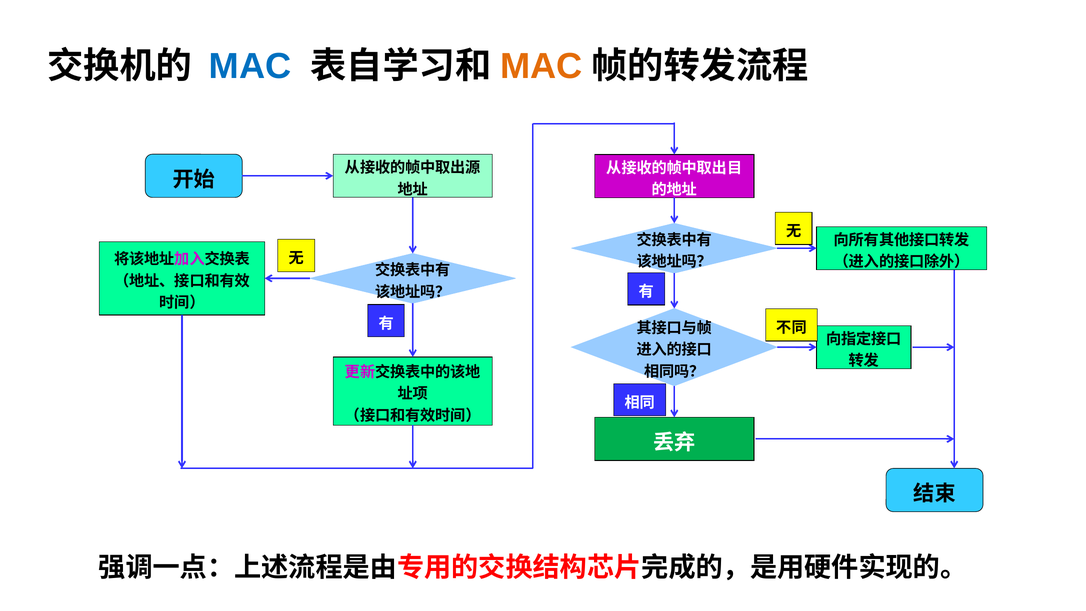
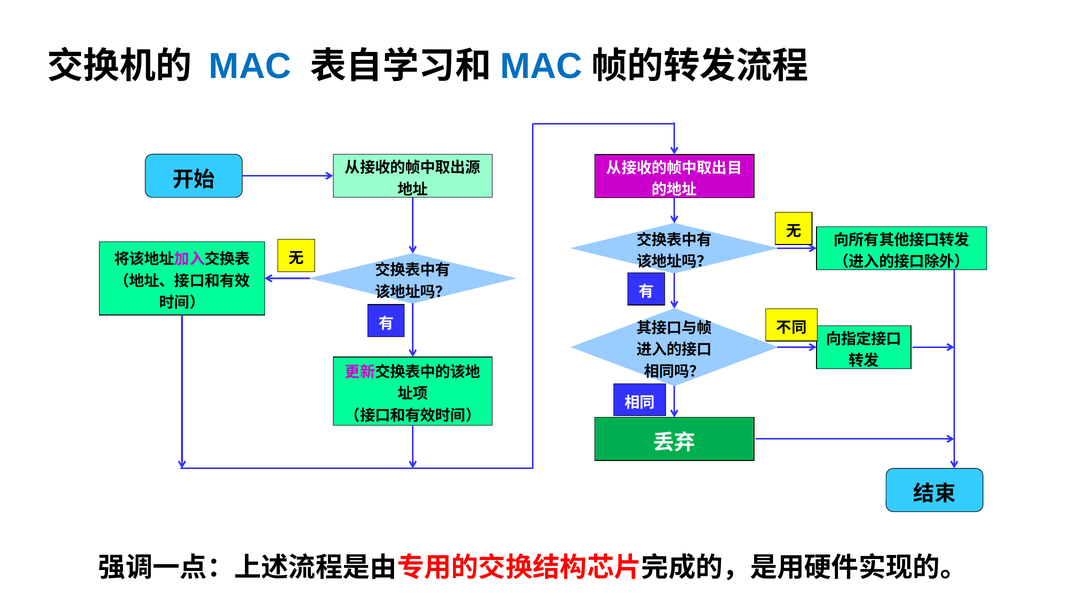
MAC at (541, 66) colour: orange -> blue
